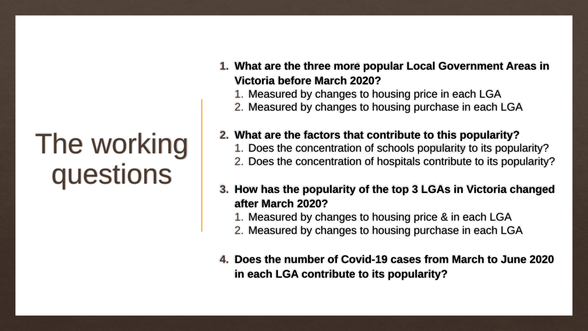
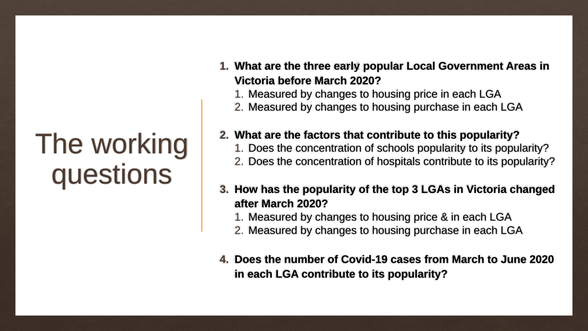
more: more -> early
